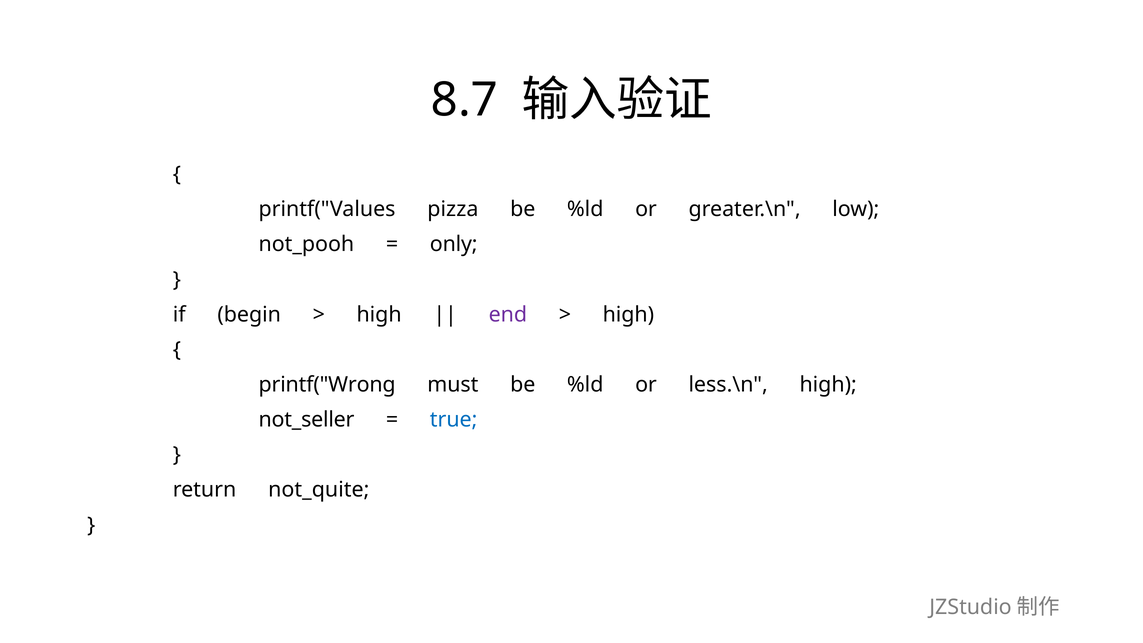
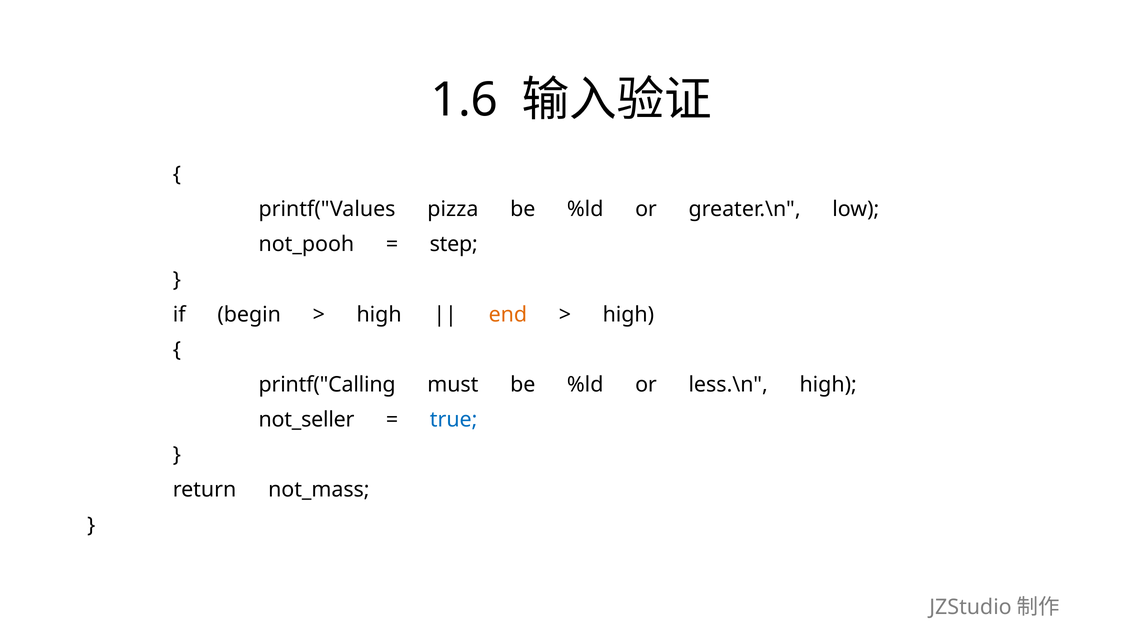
8.7: 8.7 -> 1.6
only: only -> step
end colour: purple -> orange
printf("Wrong: printf("Wrong -> printf("Calling
not_quite: not_quite -> not_mass
